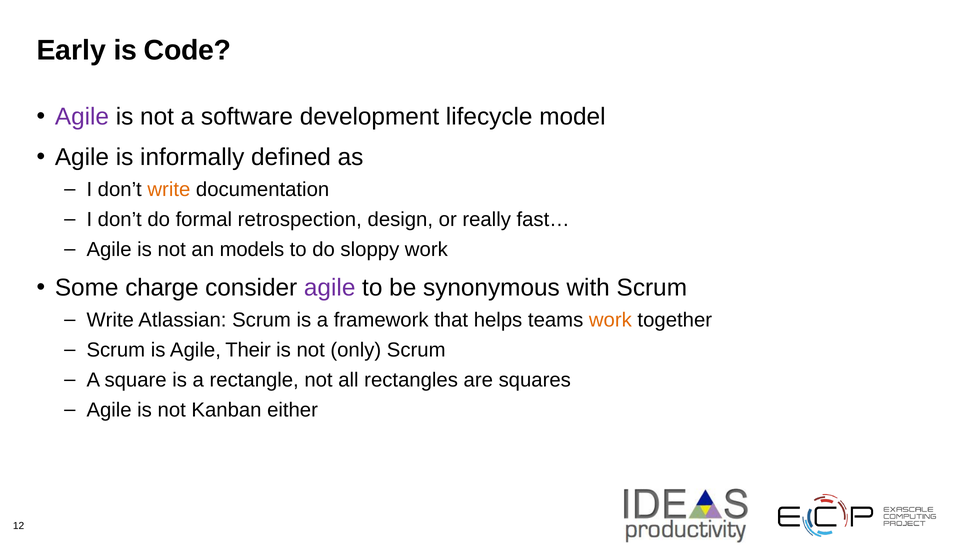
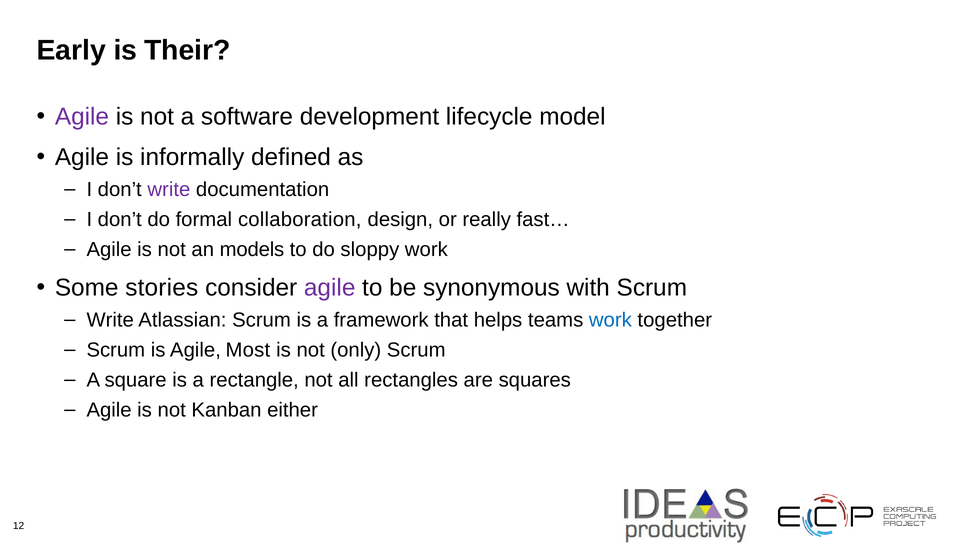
Code: Code -> Their
write at (169, 189) colour: orange -> purple
retrospection: retrospection -> collaboration
charge: charge -> stories
work at (610, 320) colour: orange -> blue
Their: Their -> Most
